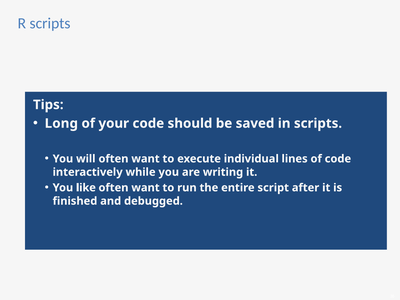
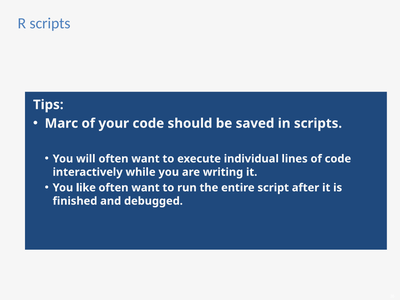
Long: Long -> Marc
